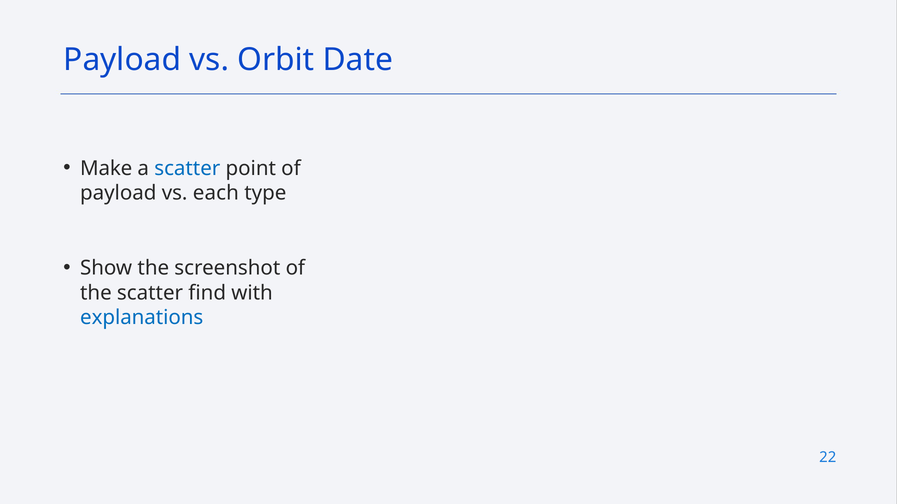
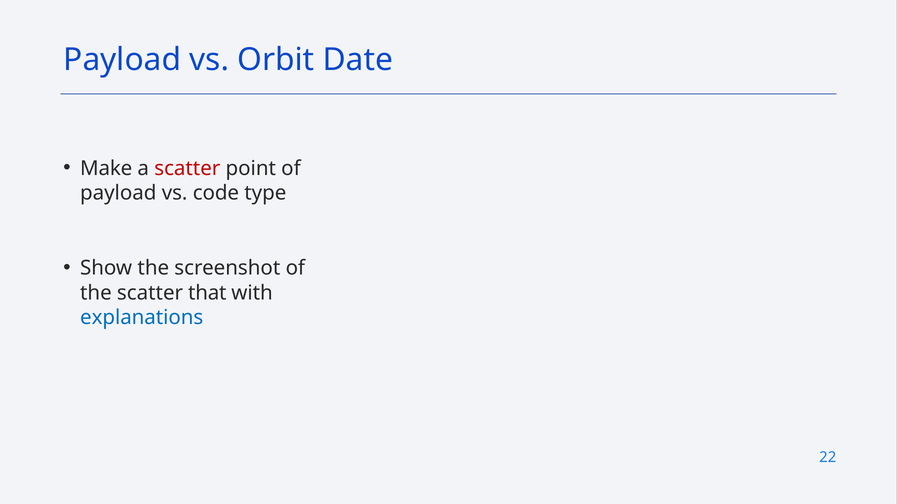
scatter at (187, 168) colour: blue -> red
each: each -> code
find: find -> that
